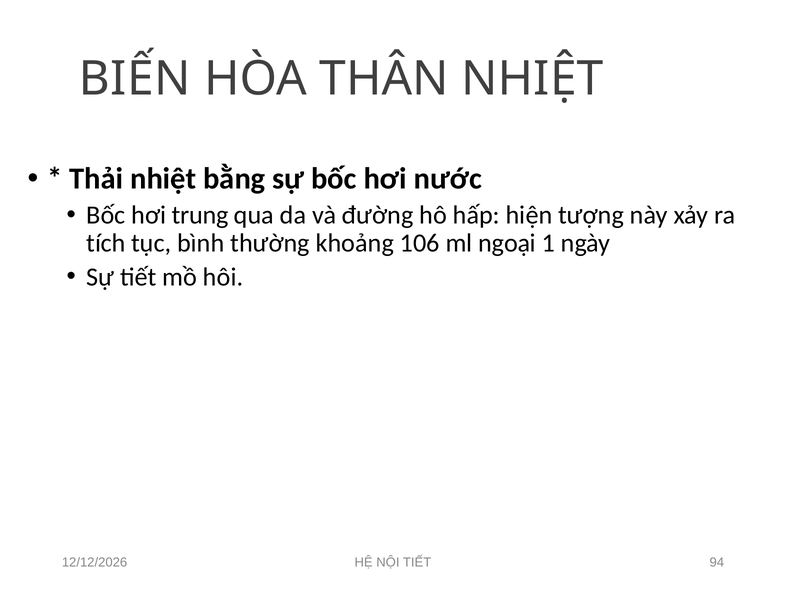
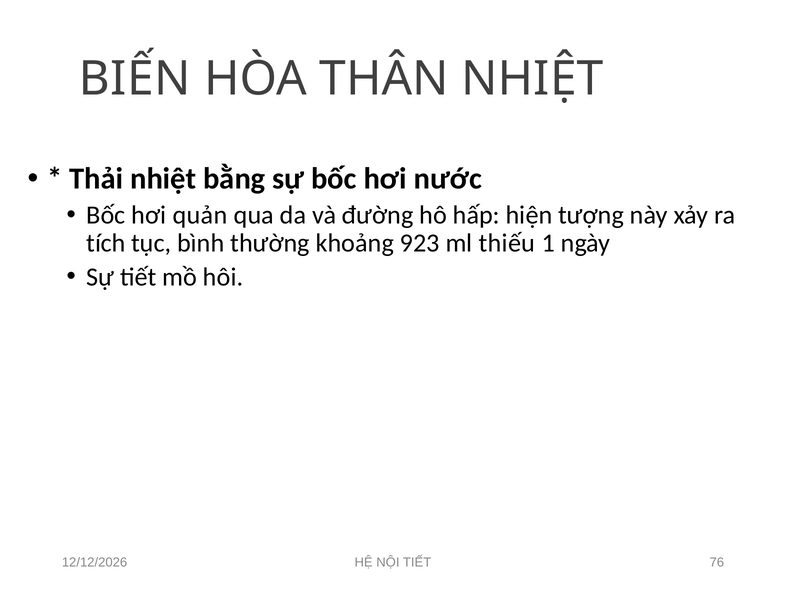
trung: trung -> quản
106: 106 -> 923
ngoại: ngoại -> thiếu
94: 94 -> 76
